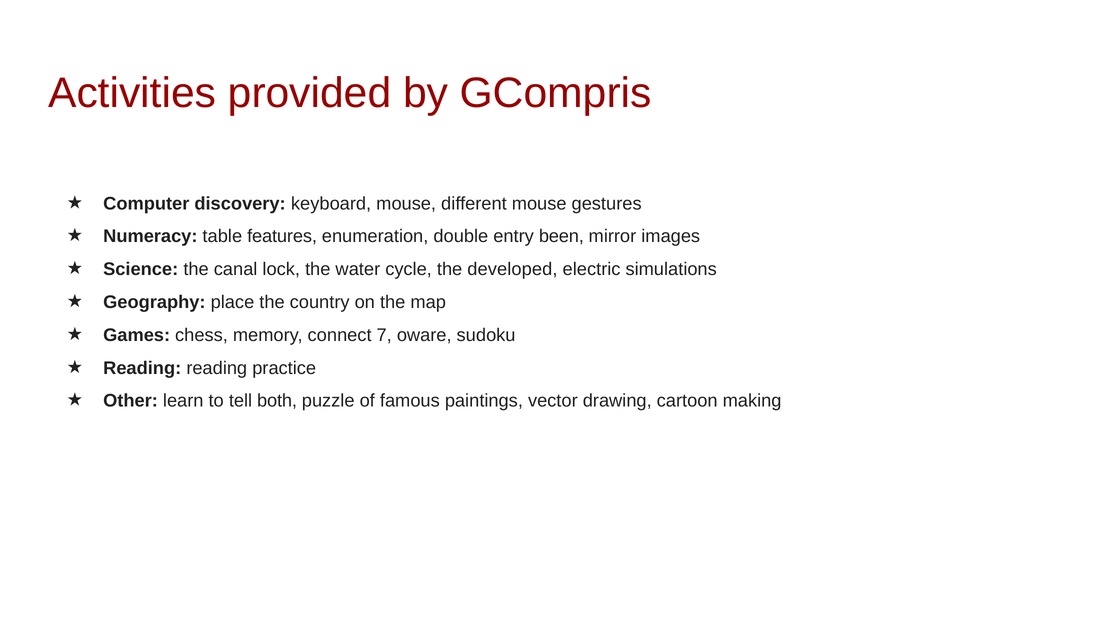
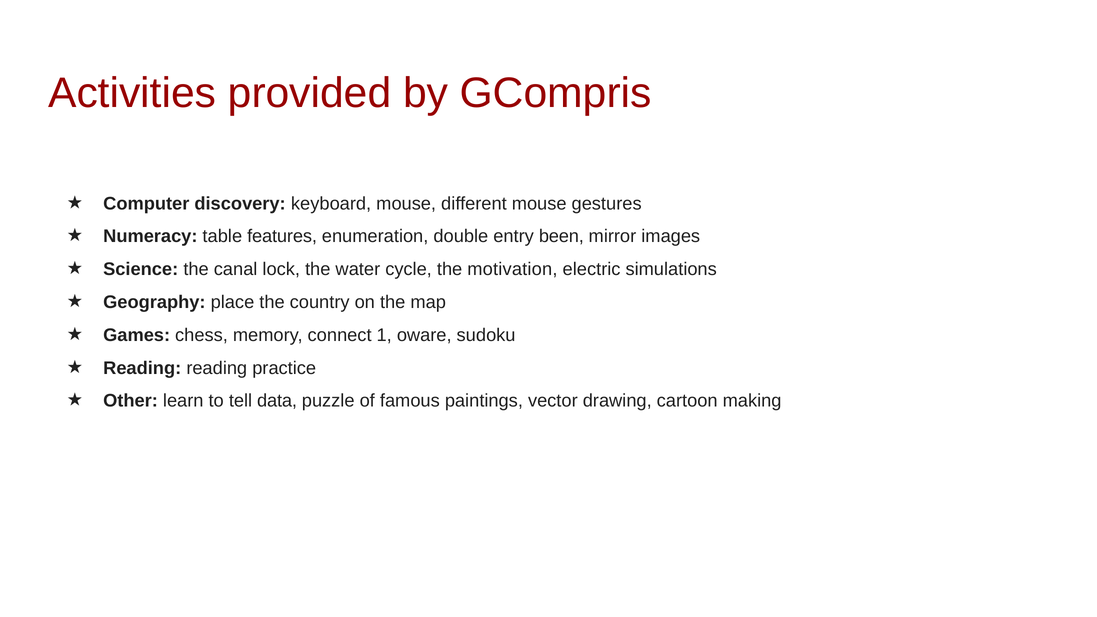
developed: developed -> motivation
7: 7 -> 1
both: both -> data
